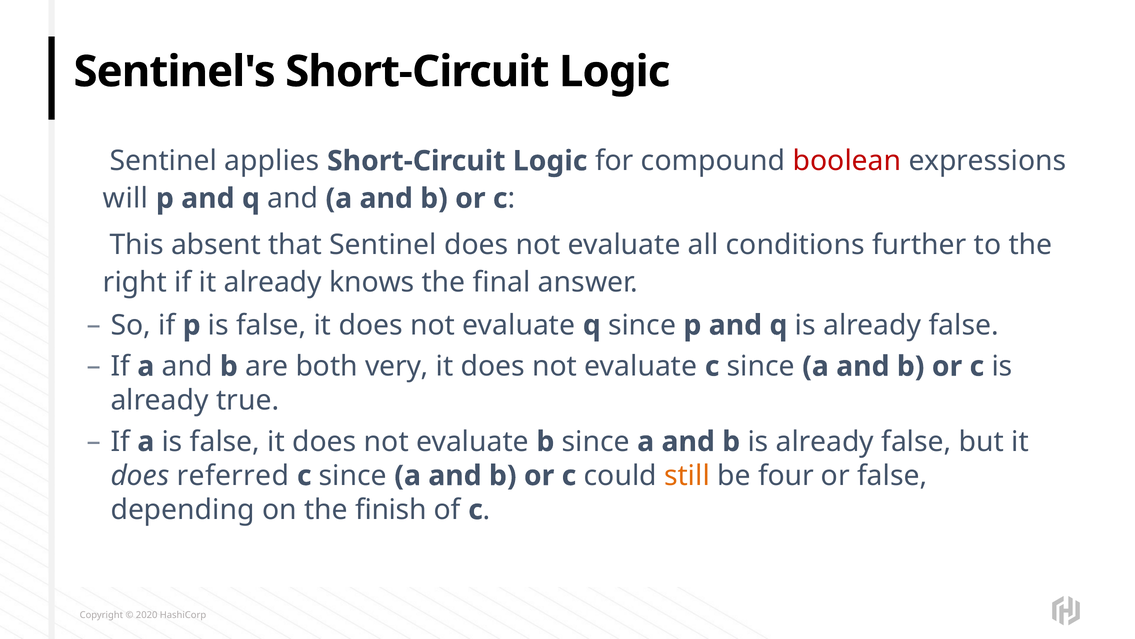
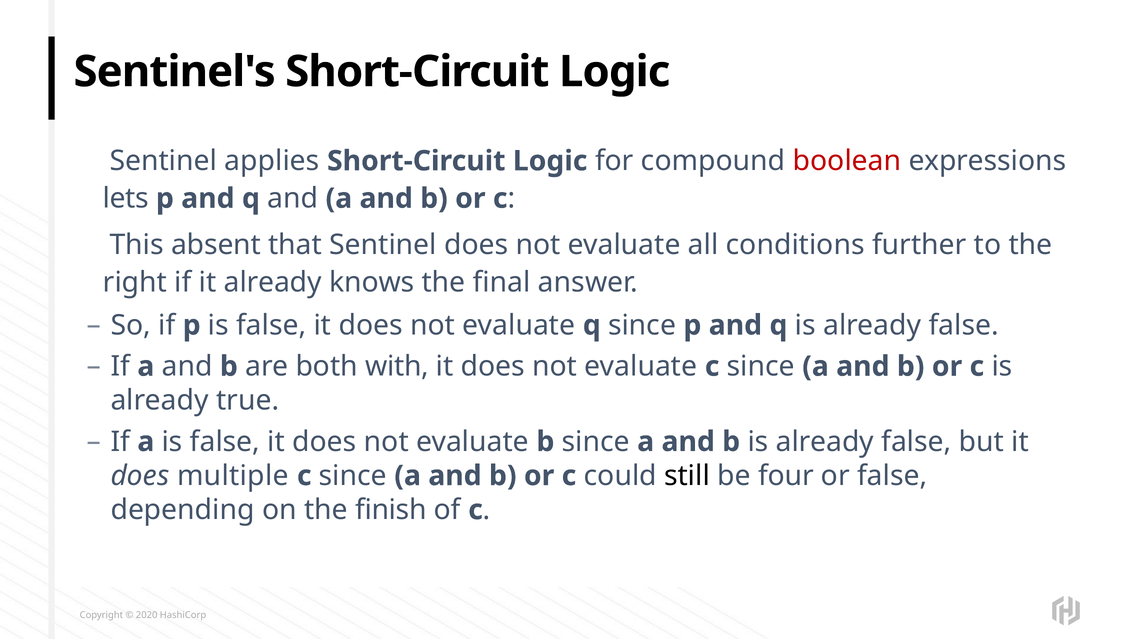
will: will -> lets
very: very -> with
referred: referred -> multiple
still colour: orange -> black
